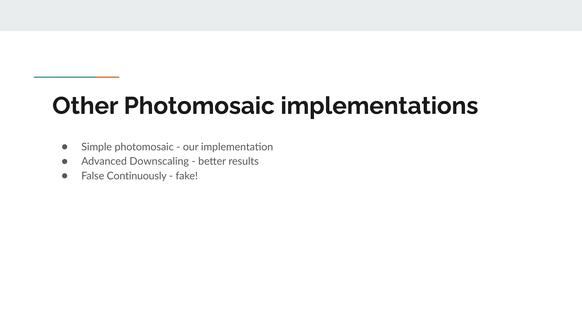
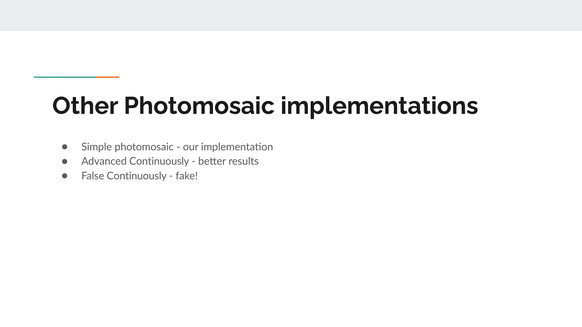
Advanced Downscaling: Downscaling -> Continuously
